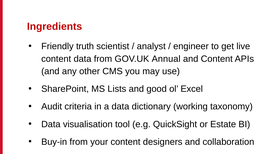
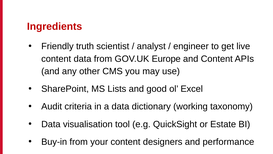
Annual: Annual -> Europe
collaboration: collaboration -> performance
